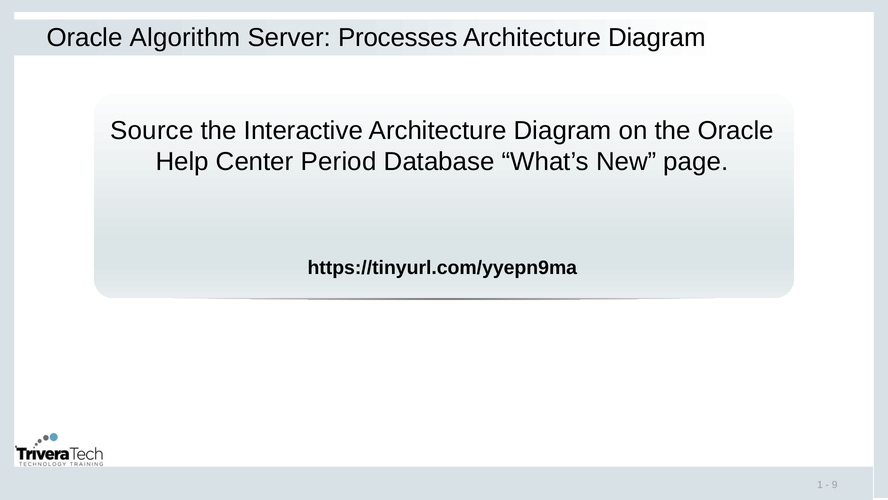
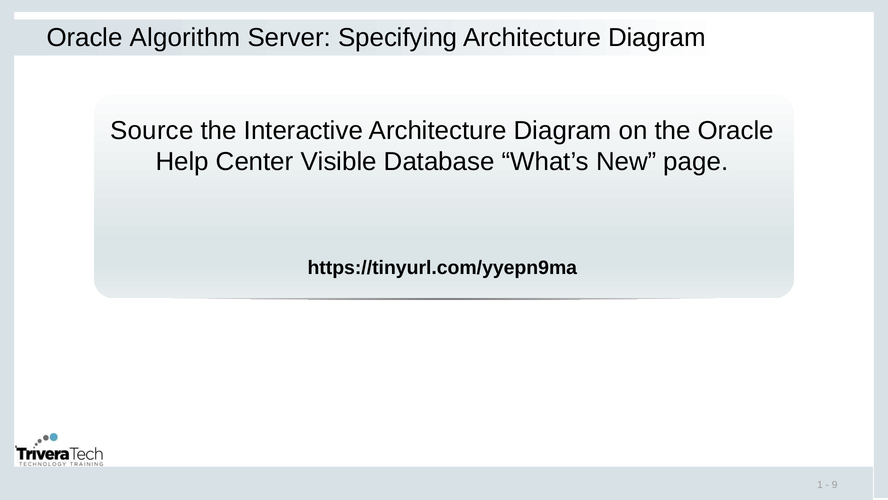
Processes: Processes -> Specifying
Period: Period -> Visible
